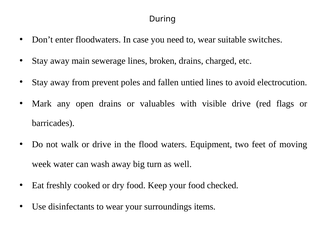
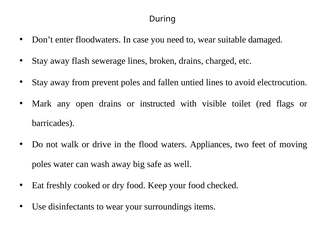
switches: switches -> damaged
main: main -> flash
valuables: valuables -> instructed
visible drive: drive -> toilet
Equipment: Equipment -> Appliances
week at (41, 164): week -> poles
turn: turn -> safe
